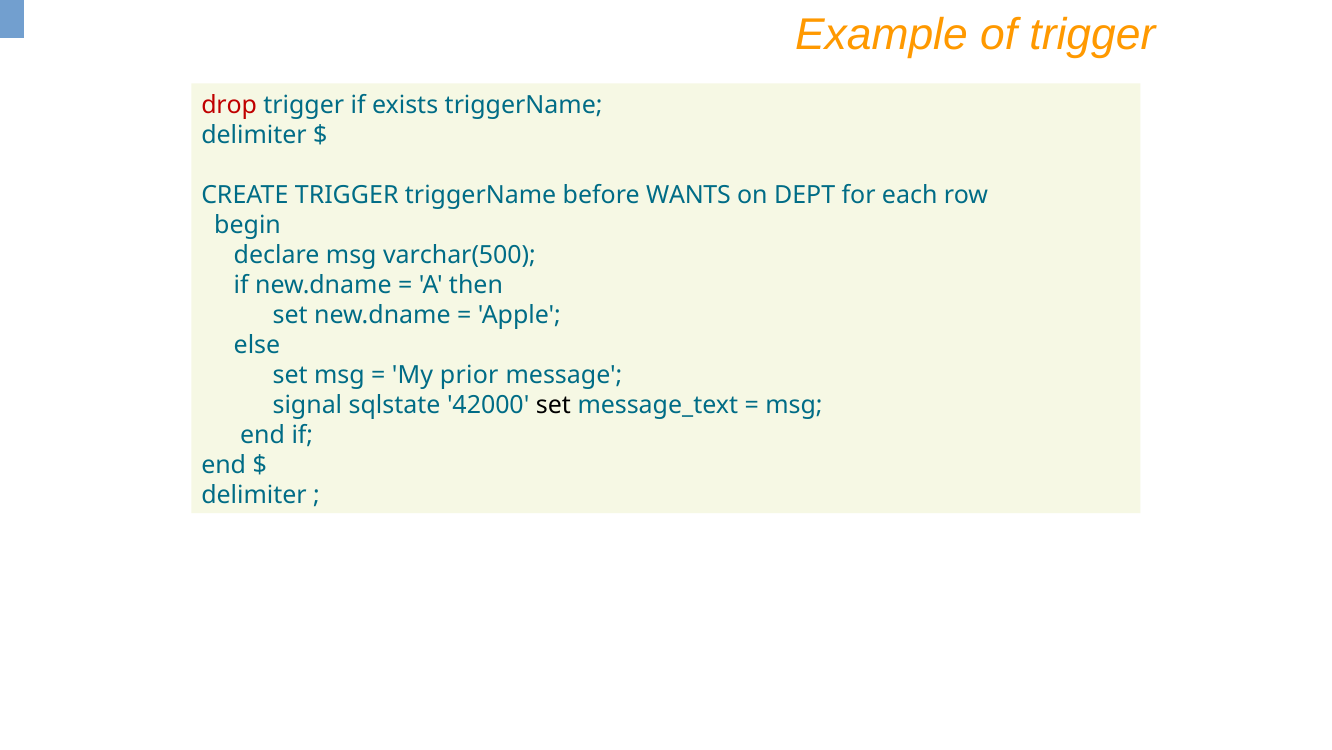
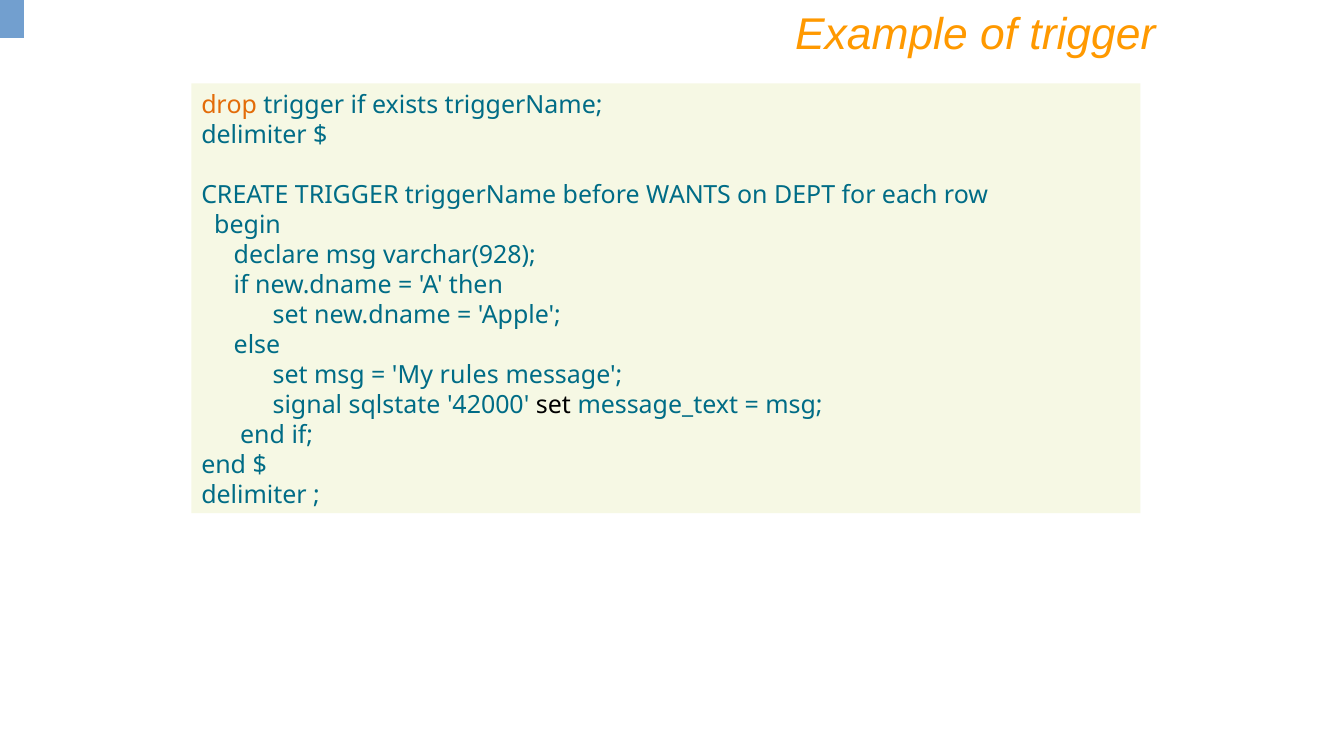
drop colour: red -> orange
varchar(500: varchar(500 -> varchar(928
prior: prior -> rules
